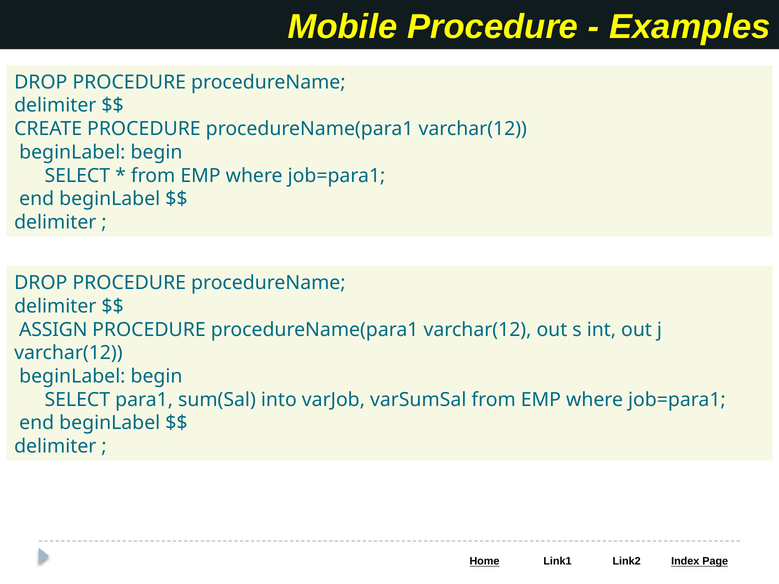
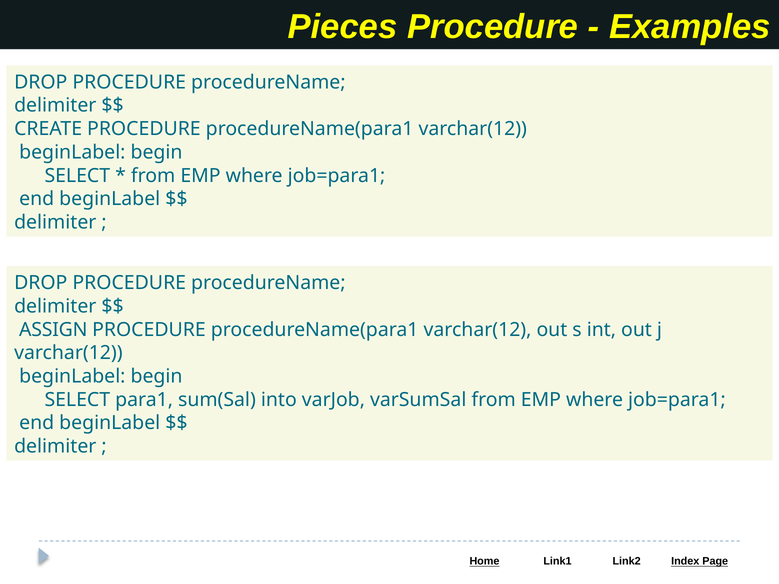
Mobile: Mobile -> Pieces
